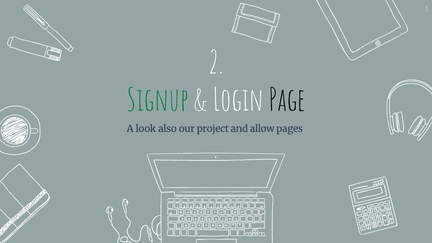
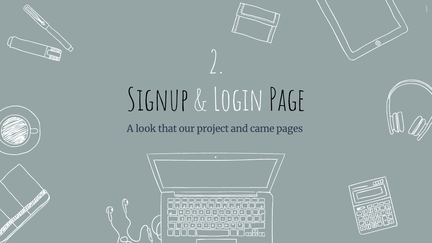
Signup colour: green -> black
also: also -> that
allow: allow -> came
